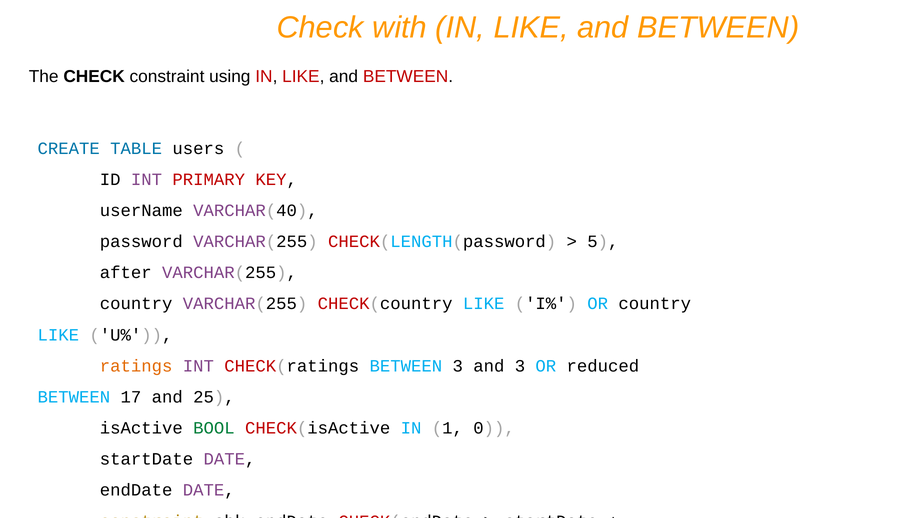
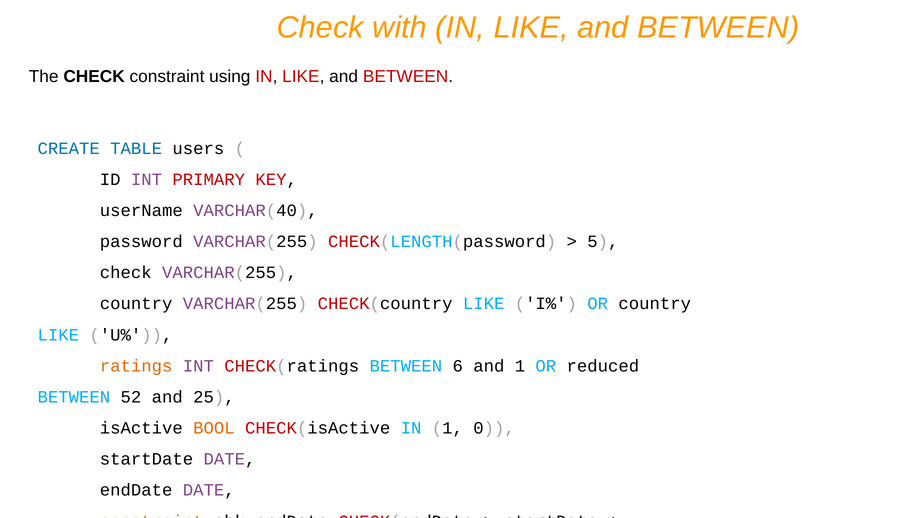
after at (126, 273): after -> check
BETWEEN 3: 3 -> 6
and 3: 3 -> 1
17: 17 -> 52
BOOL colour: green -> orange
